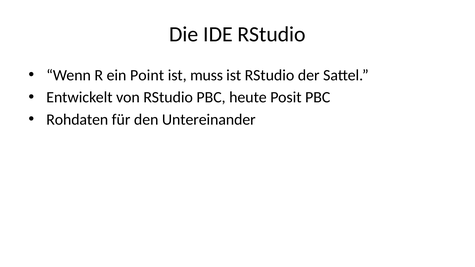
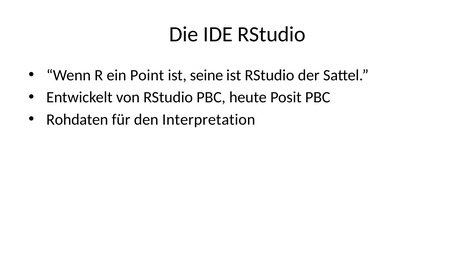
muss: muss -> seine
Untereinander: Untereinander -> Interpretation
